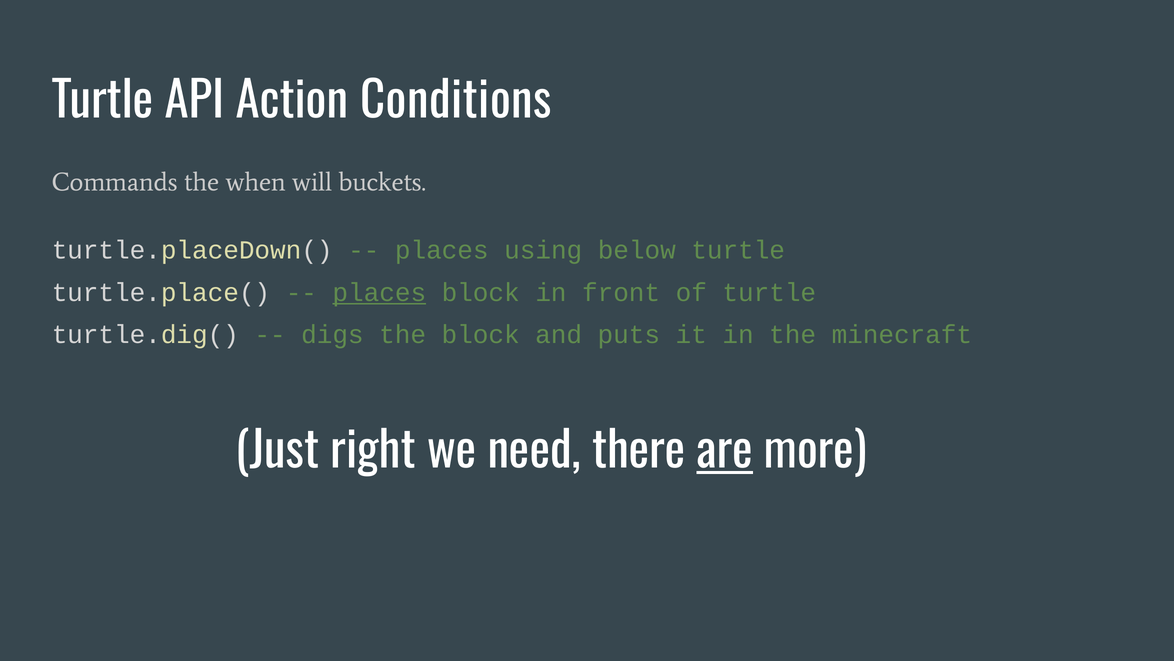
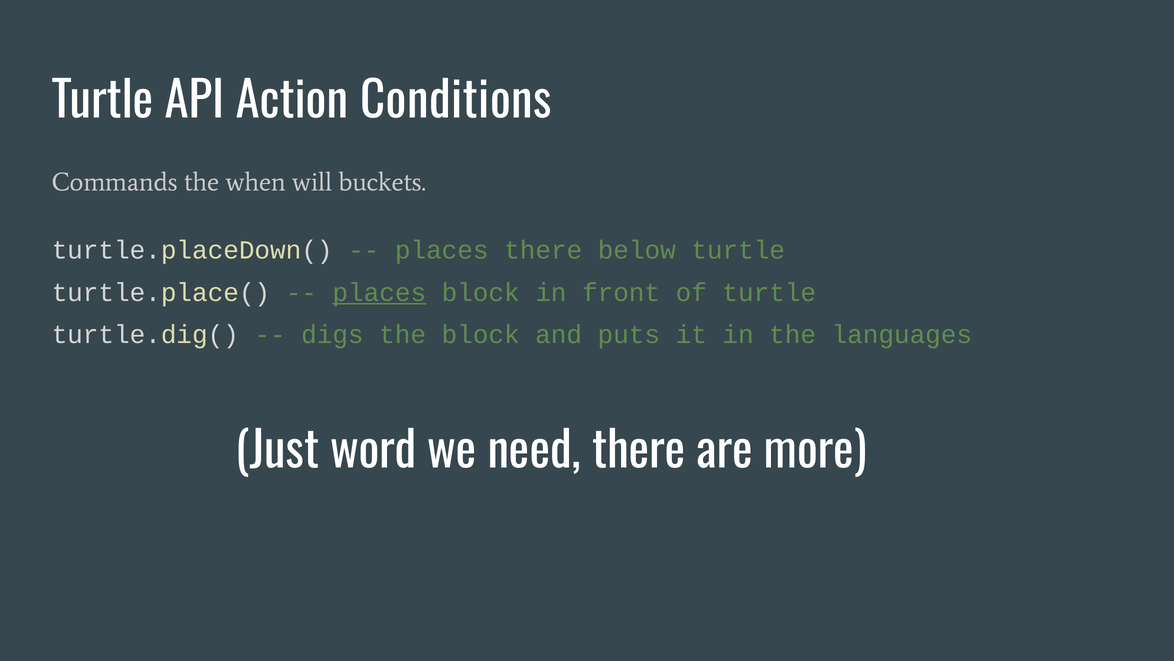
places using: using -> there
minecraft: minecraft -> languages
right: right -> word
are underline: present -> none
